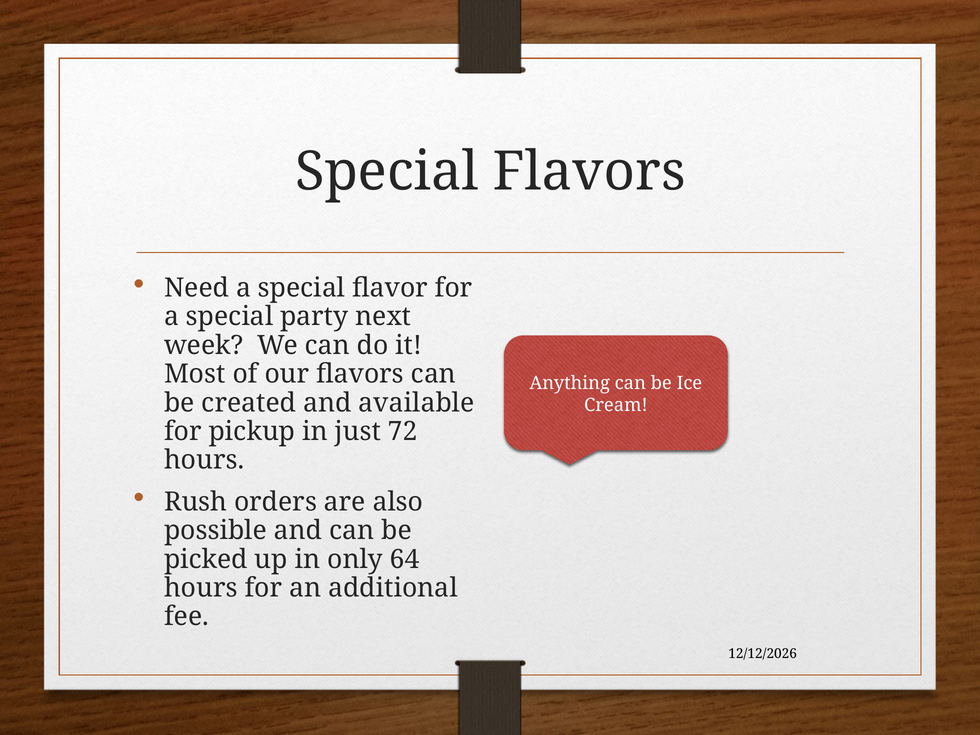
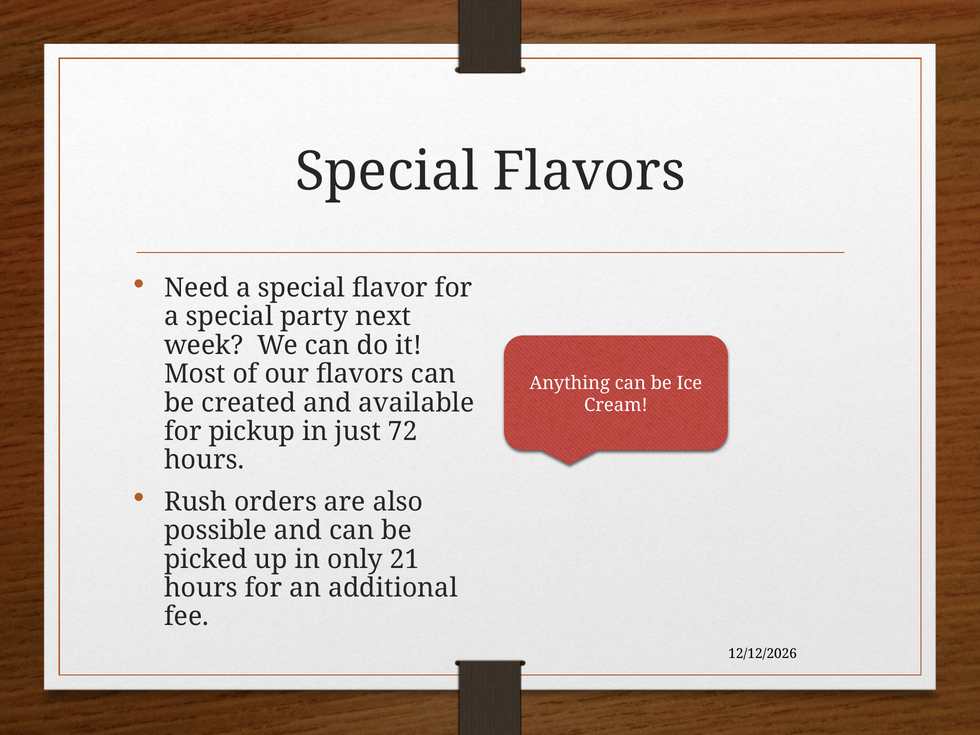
64: 64 -> 21
